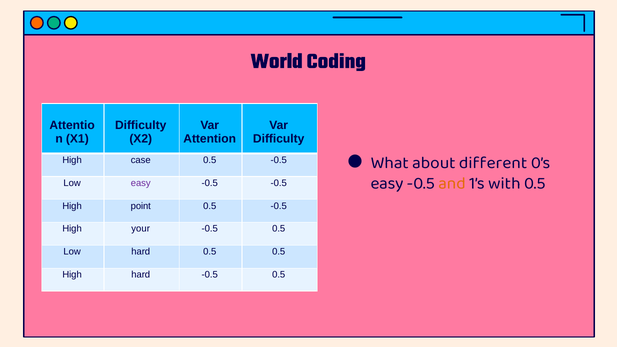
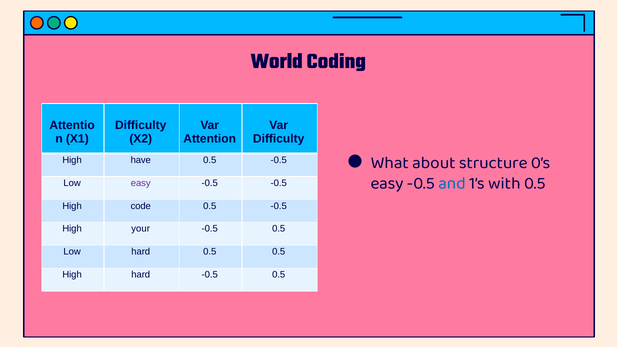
different: different -> structure
case: case -> have
and colour: orange -> blue
point: point -> code
